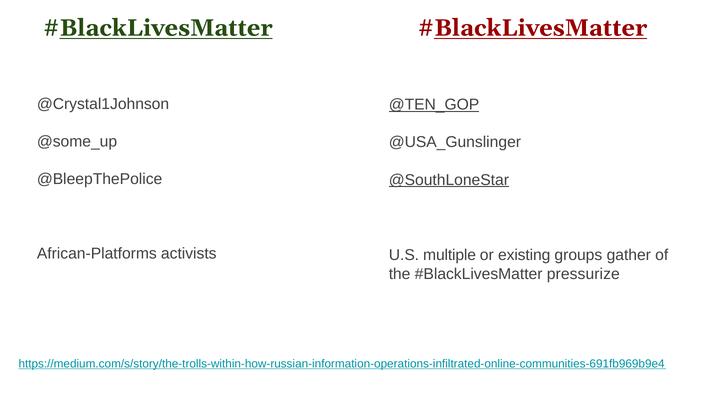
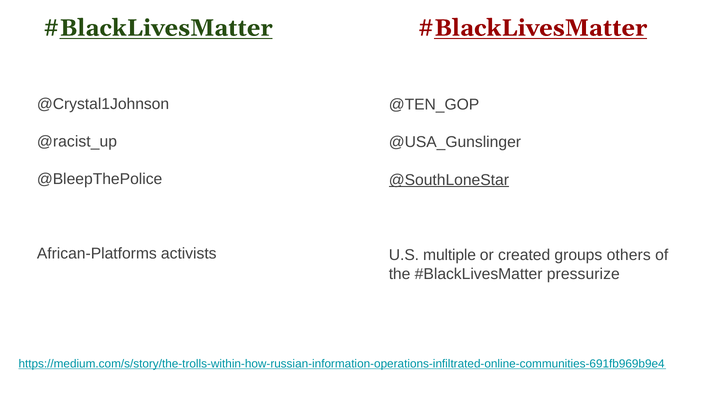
@TEN_GOP underline: present -> none
@some_up: @some_up -> @racist_up
existing: existing -> created
gather: gather -> others
